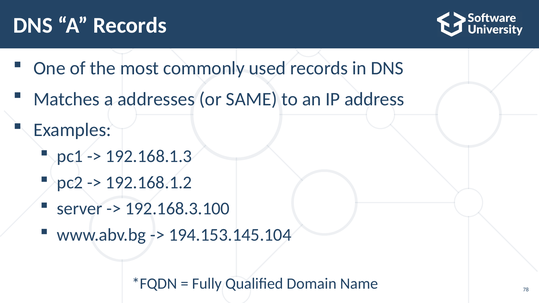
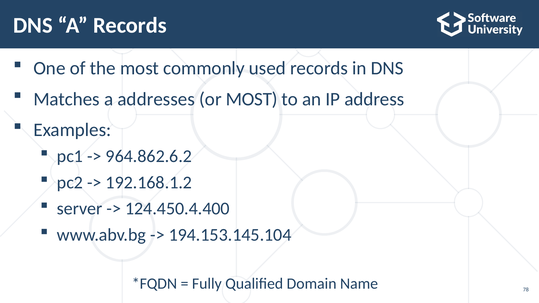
or SAME: SAME -> MOST
192.168.1.3: 192.168.1.3 -> 964.862.6.2
192.168.3.100: 192.168.3.100 -> 124.450.4.400
